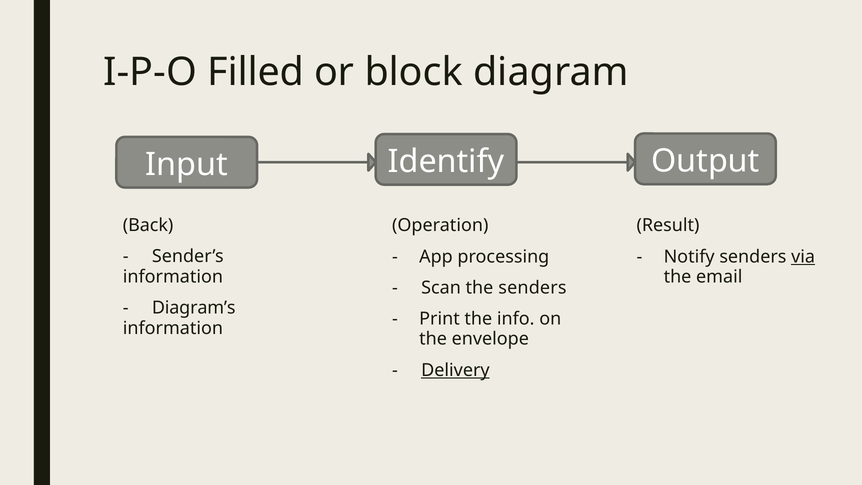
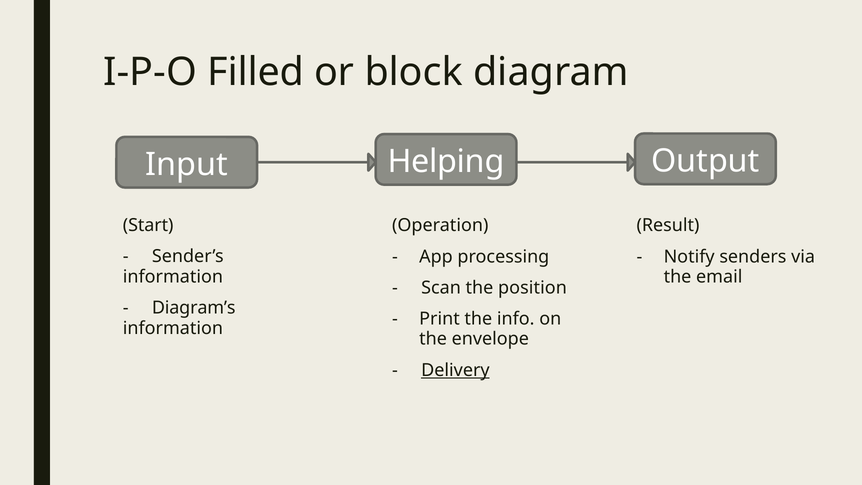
Identify: Identify -> Helping
Back: Back -> Start
via underline: present -> none
the senders: senders -> position
